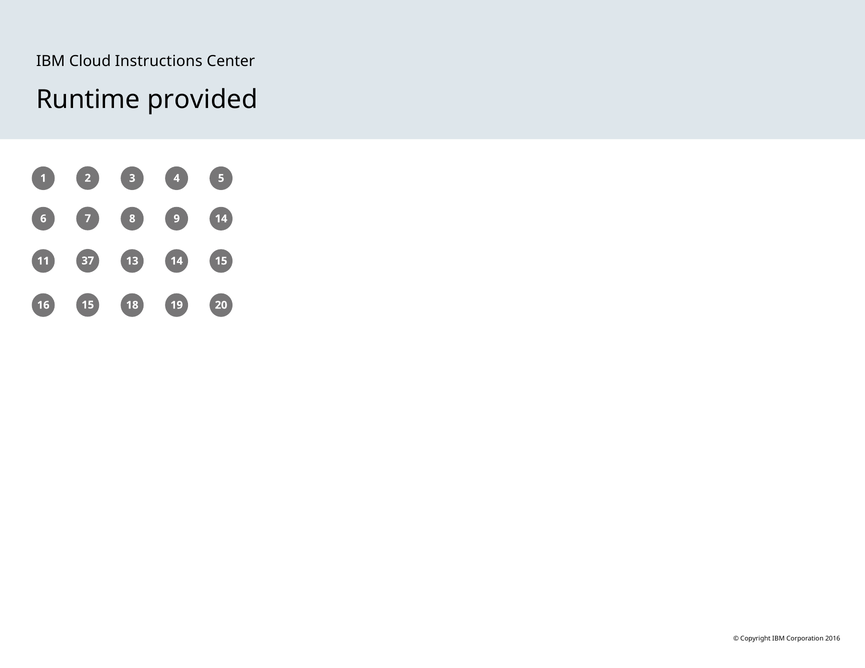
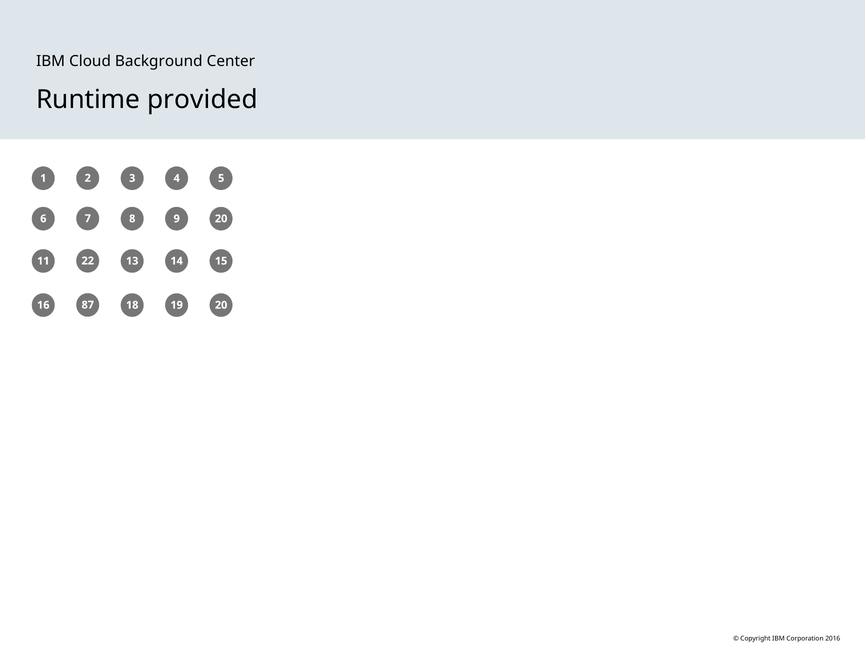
Instructions: Instructions -> Background
9 14: 14 -> 20
37: 37 -> 22
16 15: 15 -> 87
